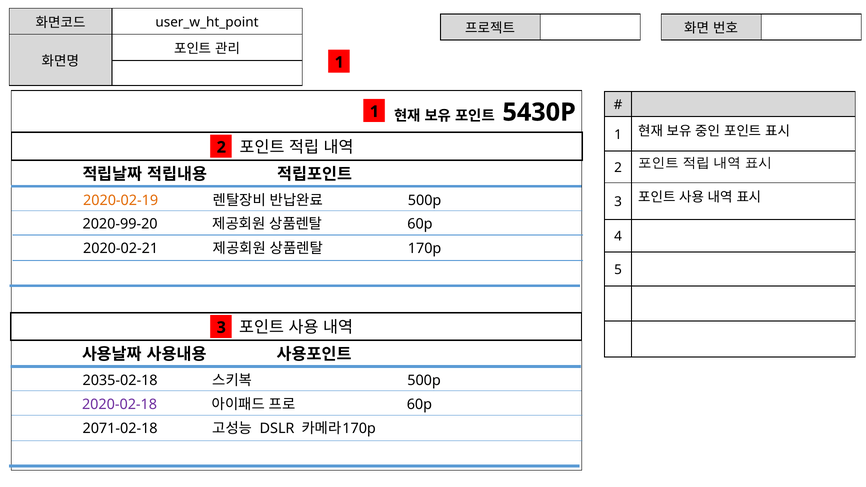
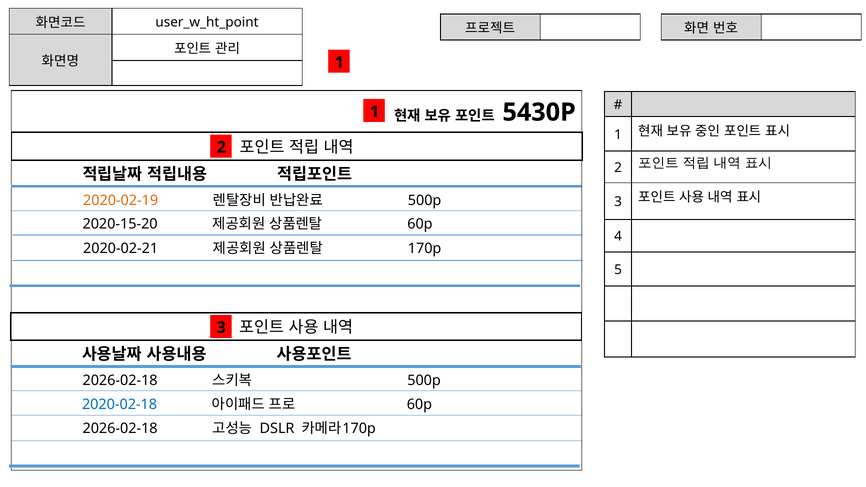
2020-99-20: 2020-99-20 -> 2020-15-20
2035-02-18 at (120, 381): 2035-02-18 -> 2026-02-18
2020-02-18 colour: purple -> blue
2071-02-18 at (120, 429): 2071-02-18 -> 2026-02-18
